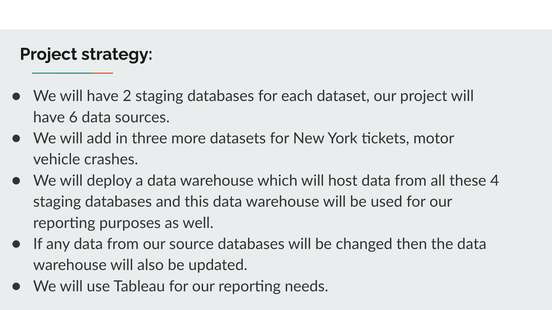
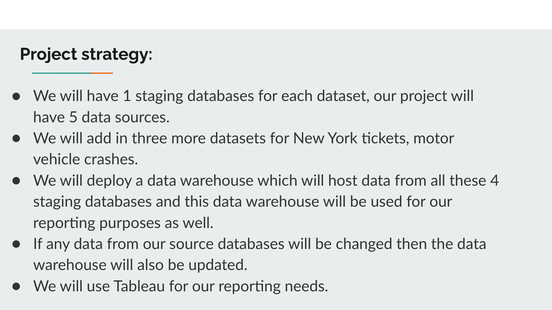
2: 2 -> 1
6: 6 -> 5
